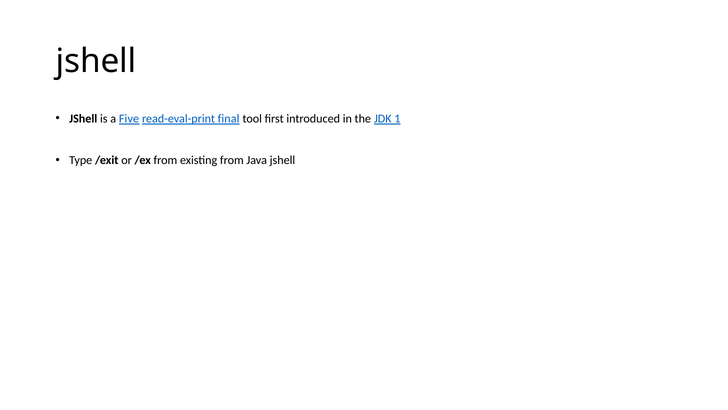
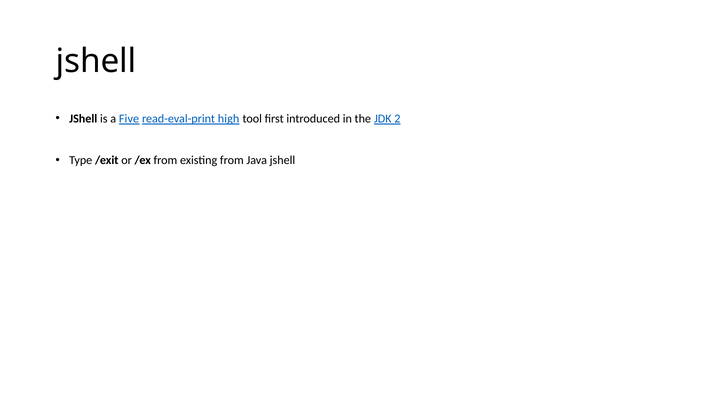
final: final -> high
1: 1 -> 2
